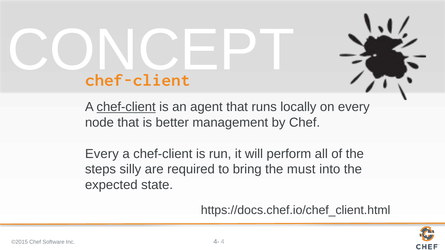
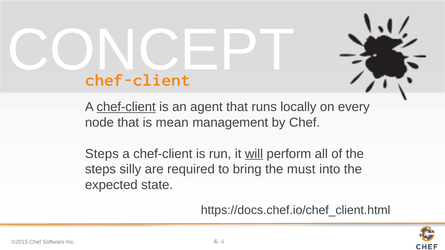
better: better -> mean
Every at (102, 154): Every -> Steps
will underline: none -> present
